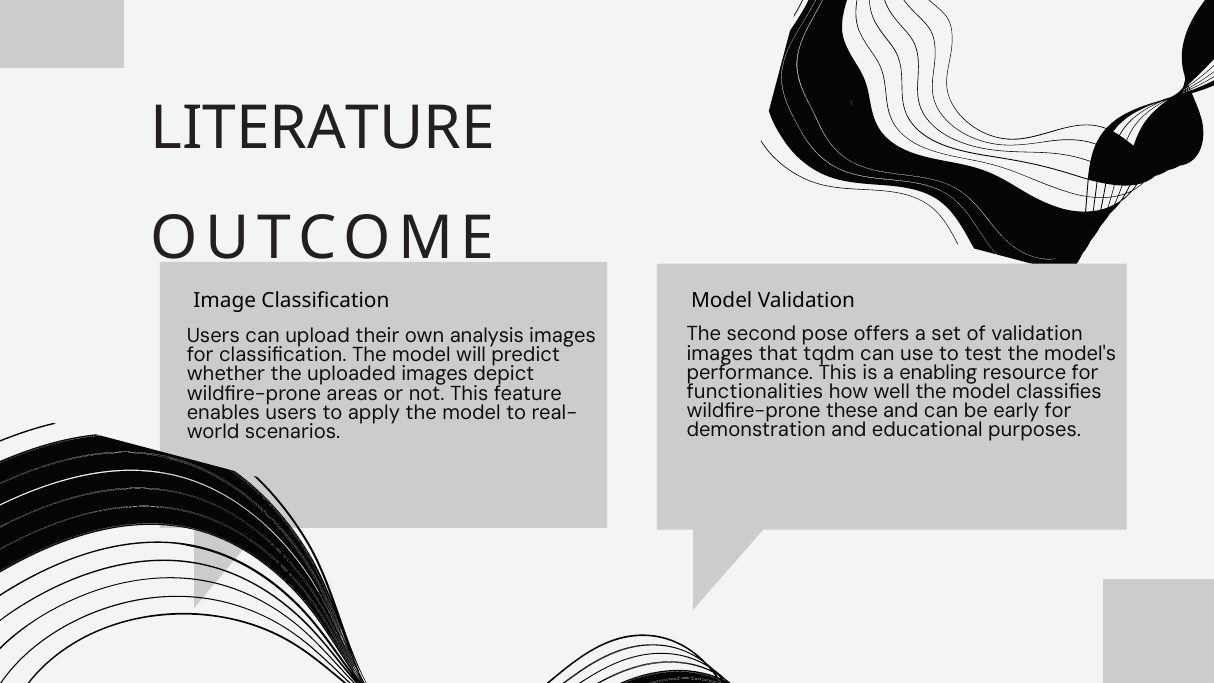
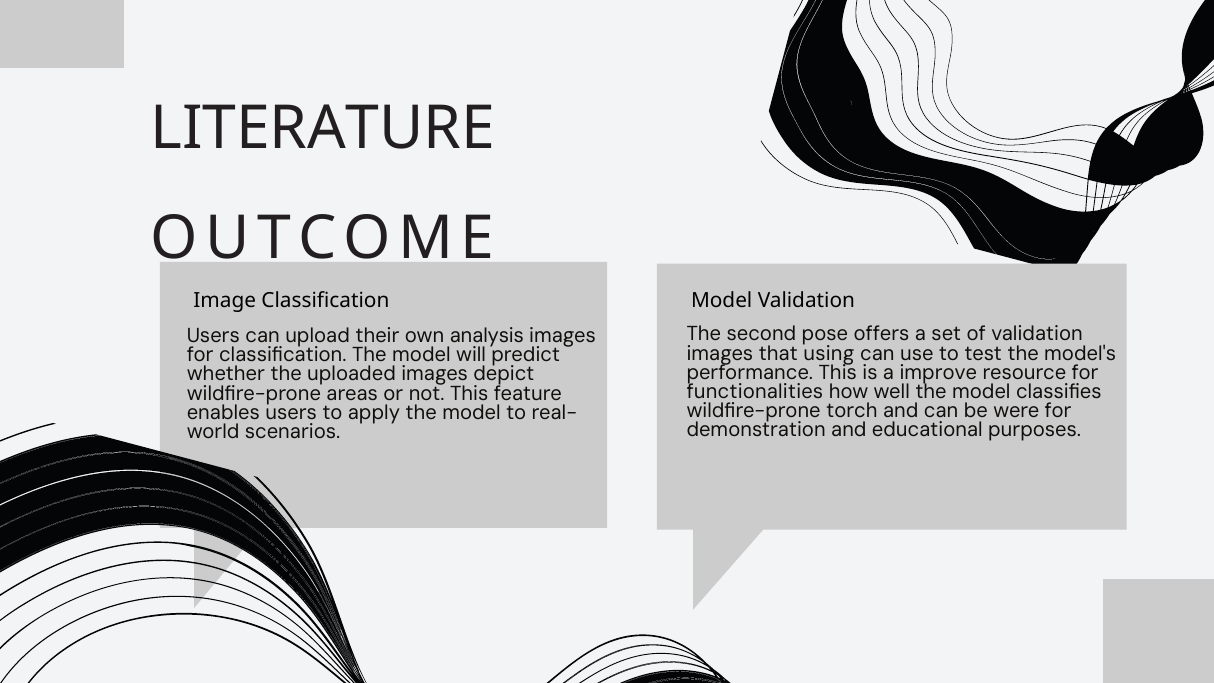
tqdm: tqdm -> using
enabling: enabling -> improve
these: these -> torch
early: early -> were
